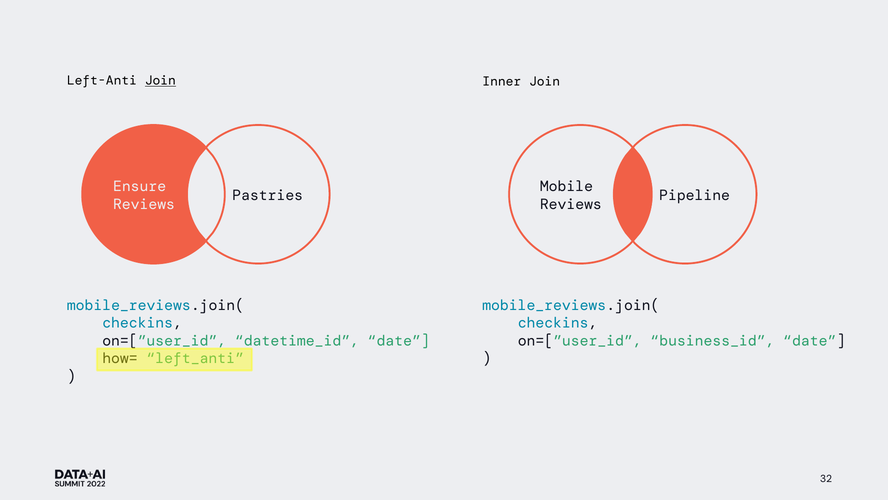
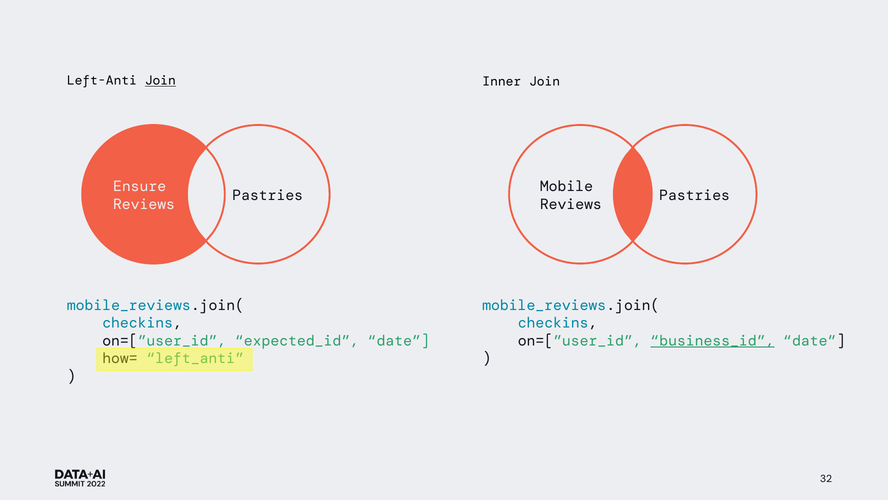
Pipeline at (695, 195): Pipeline -> Pastries
datetime_id: datetime_id -> expected_id
business_id underline: none -> present
